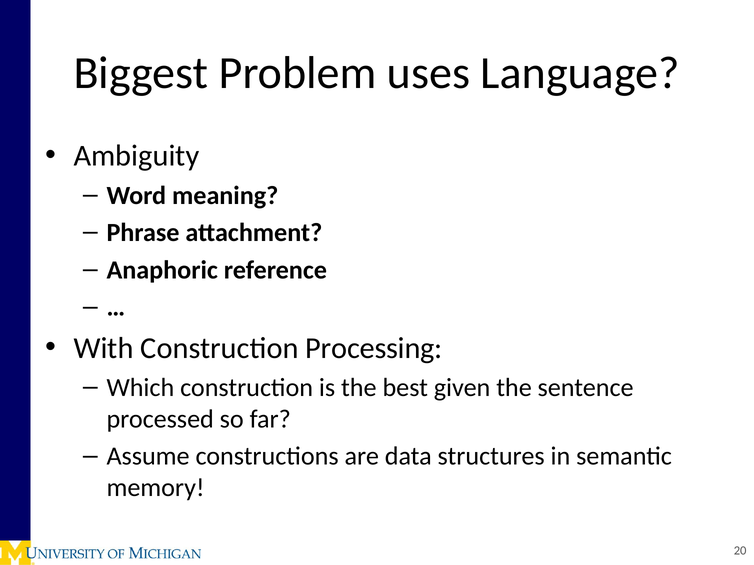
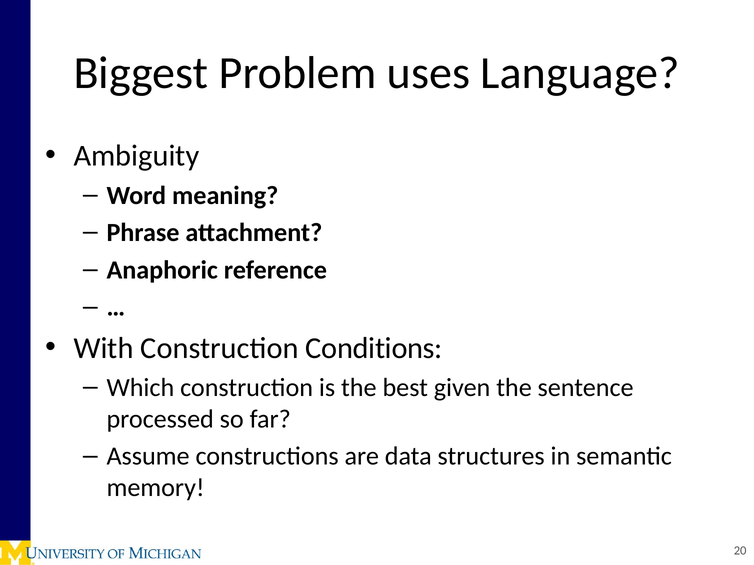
Processing: Processing -> Conditions
